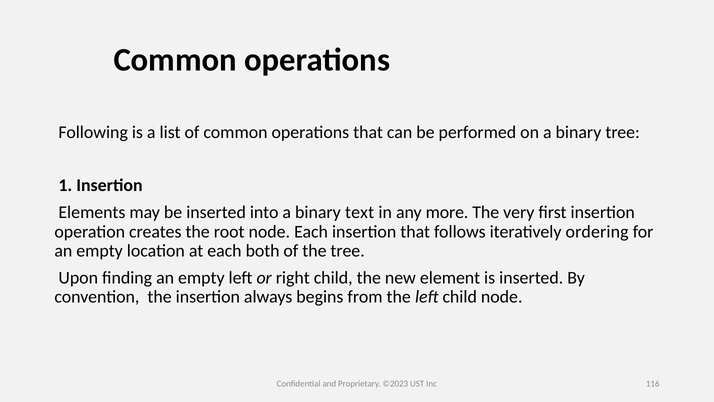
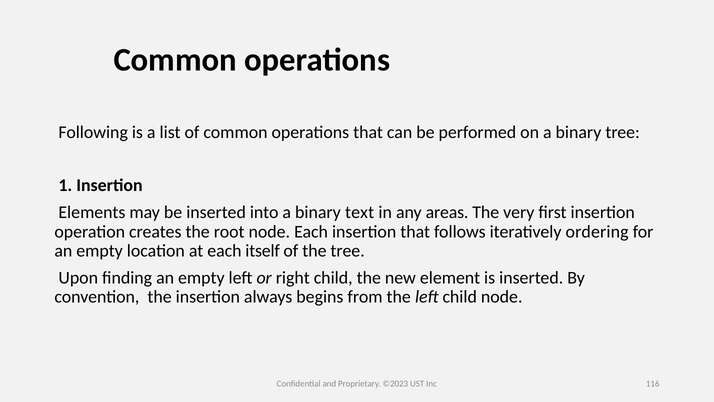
more: more -> areas
both: both -> itself
